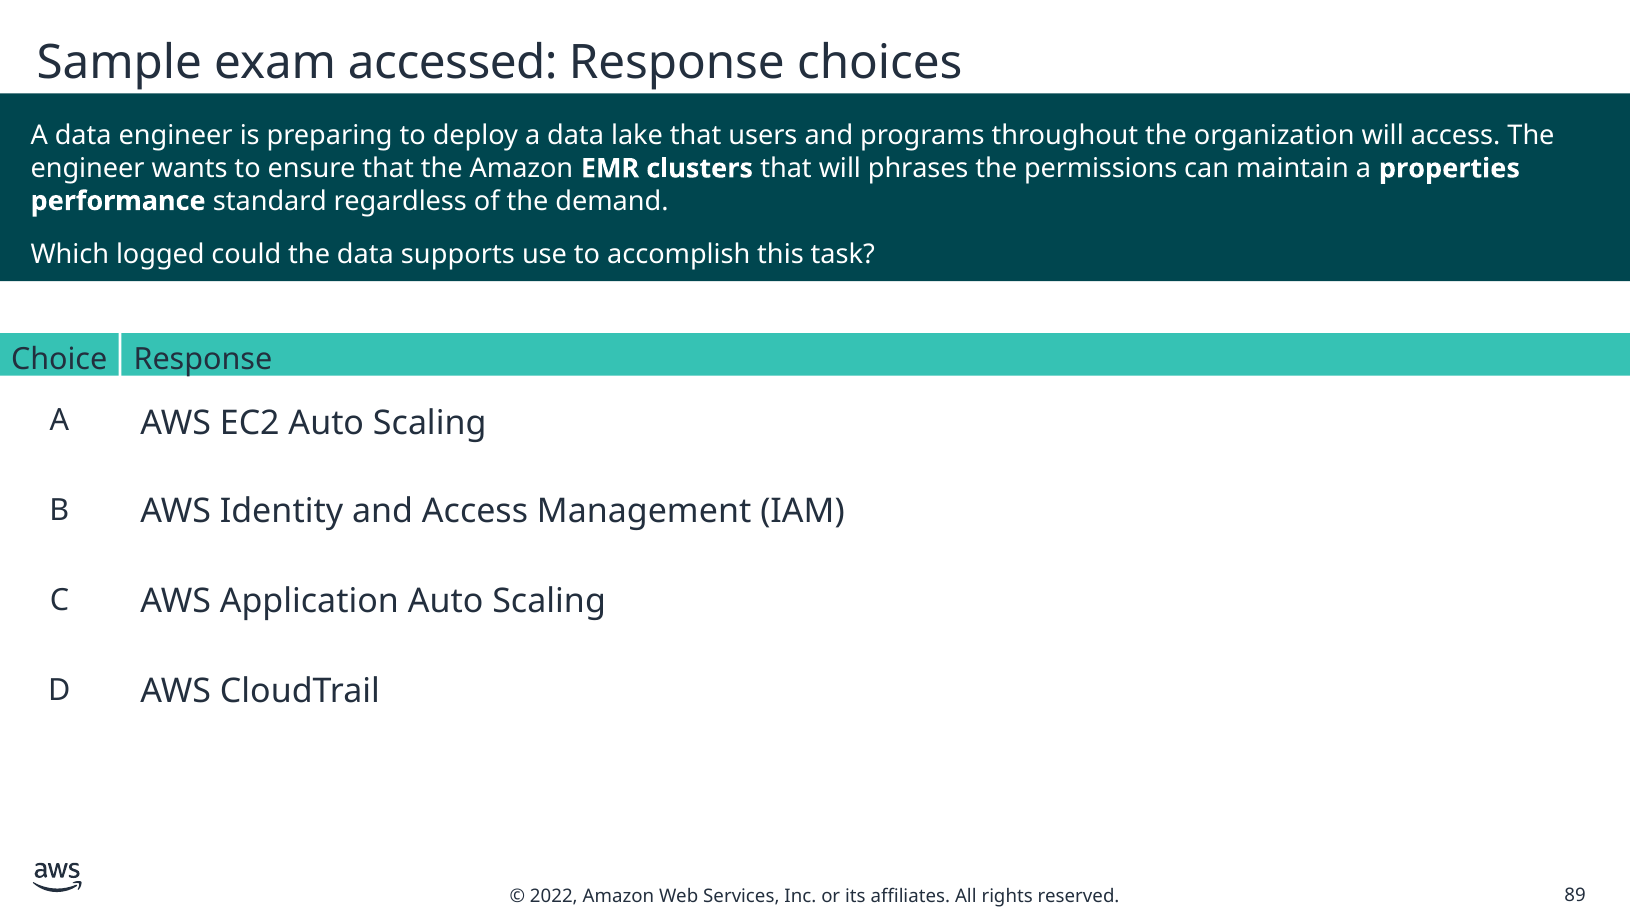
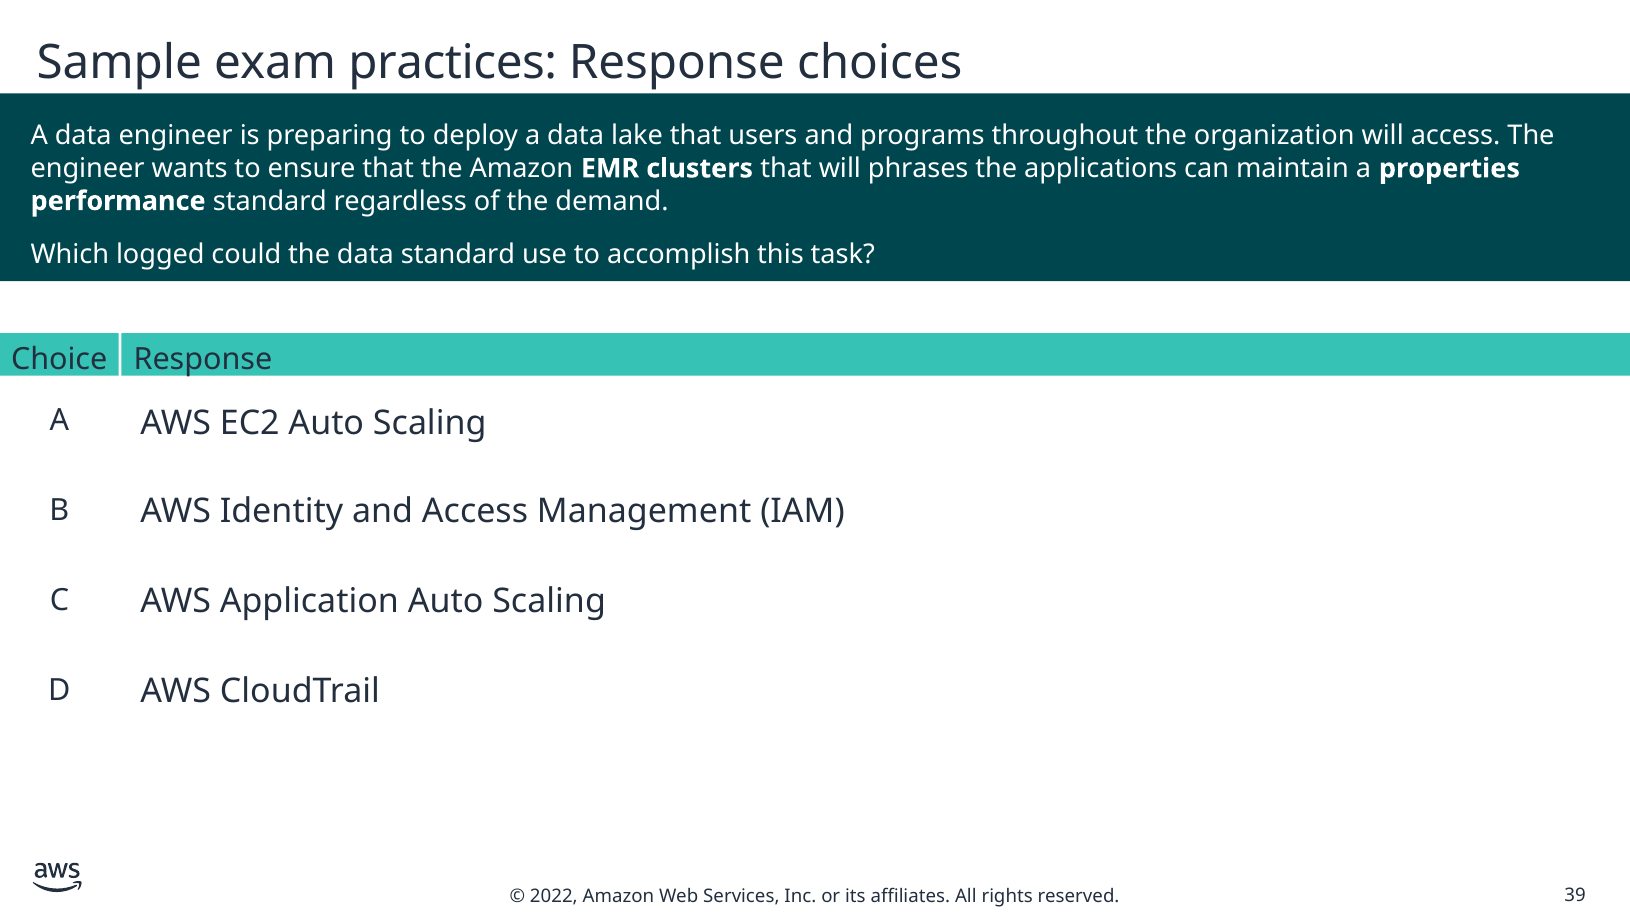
accessed: accessed -> practices
permissions: permissions -> applications
data supports: supports -> standard
89: 89 -> 39
